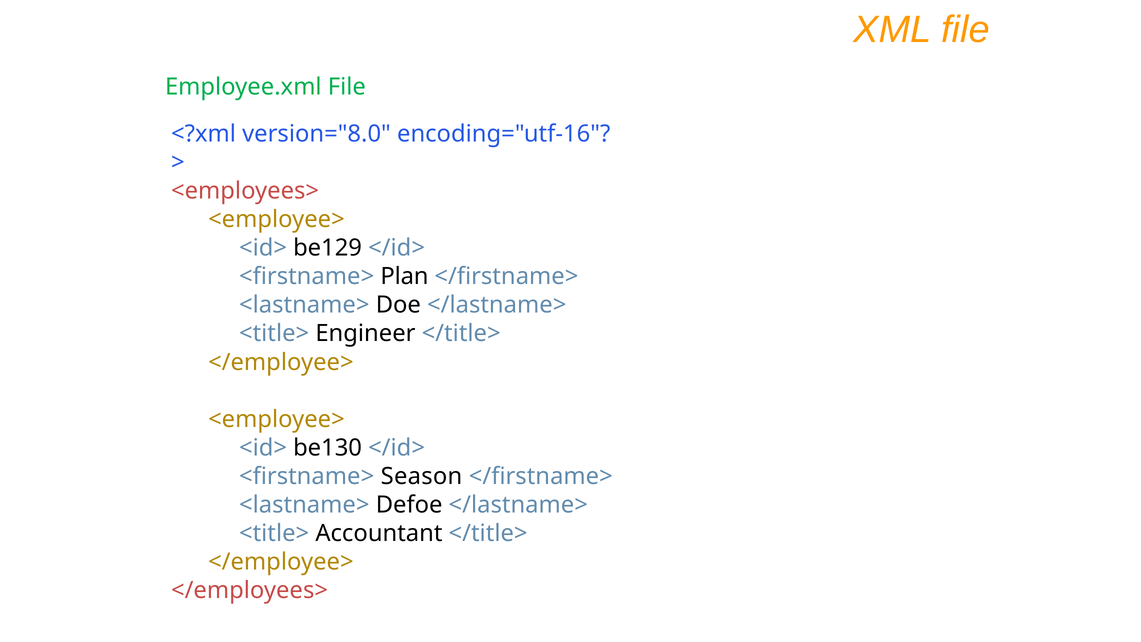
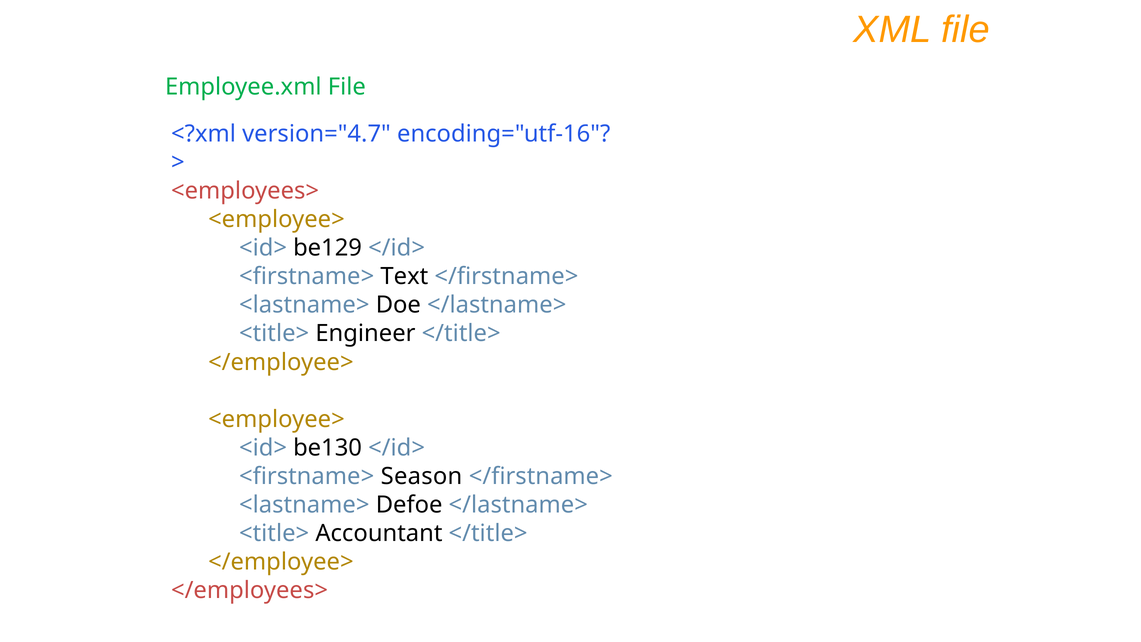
version="8.0: version="8.0 -> version="4.7
Plan: Plan -> Text
